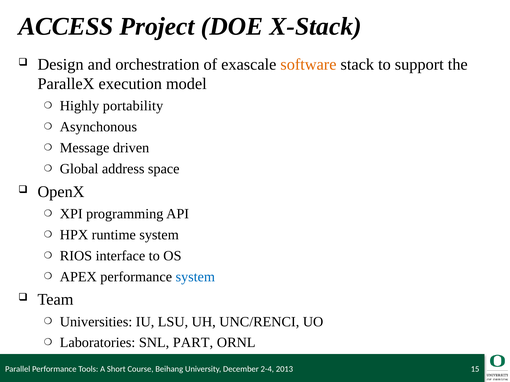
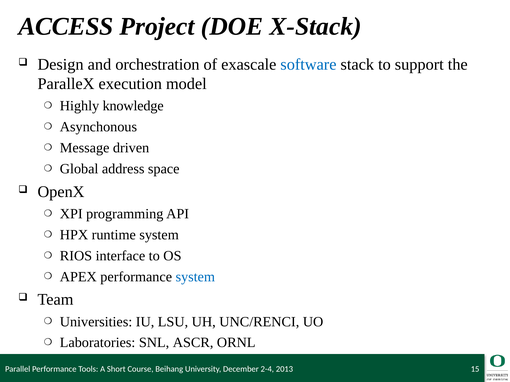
software colour: orange -> blue
portability: portability -> knowledge
PART: PART -> ASCR
